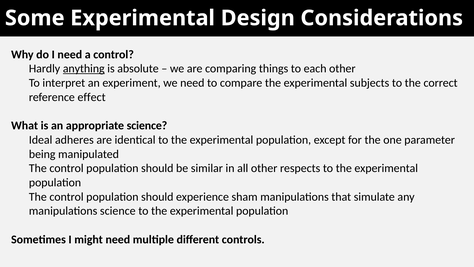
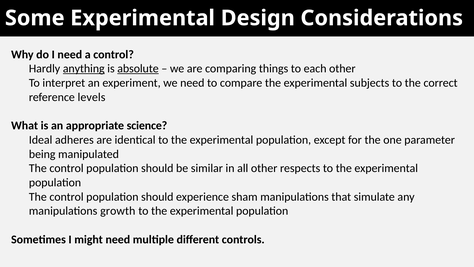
absolute underline: none -> present
effect: effect -> levels
manipulations science: science -> growth
